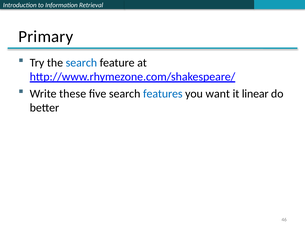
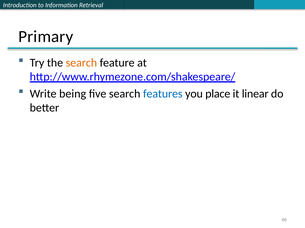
search at (81, 63) colour: blue -> orange
these: these -> being
want: want -> place
